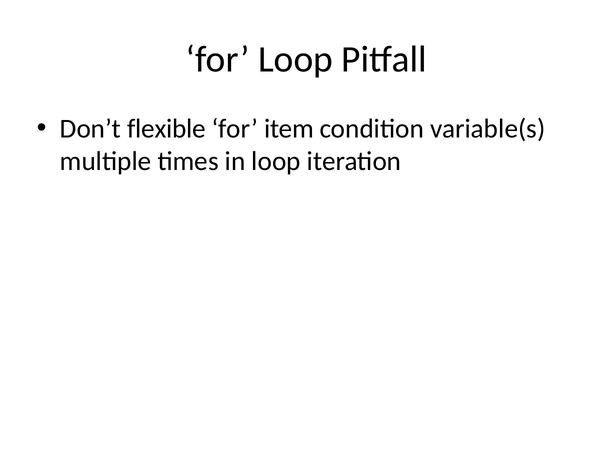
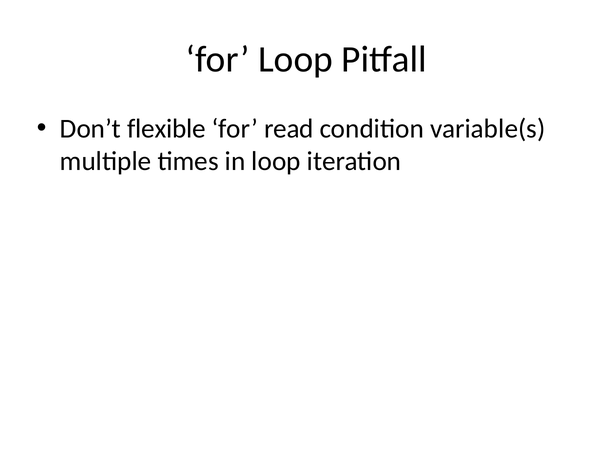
item: item -> read
